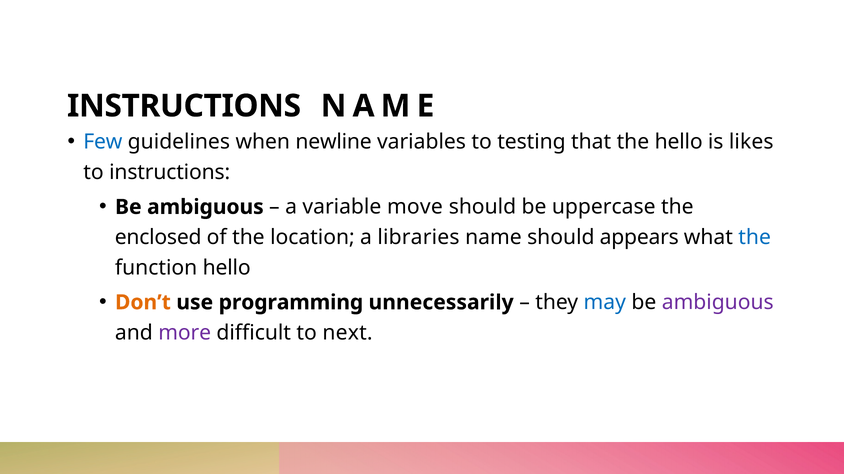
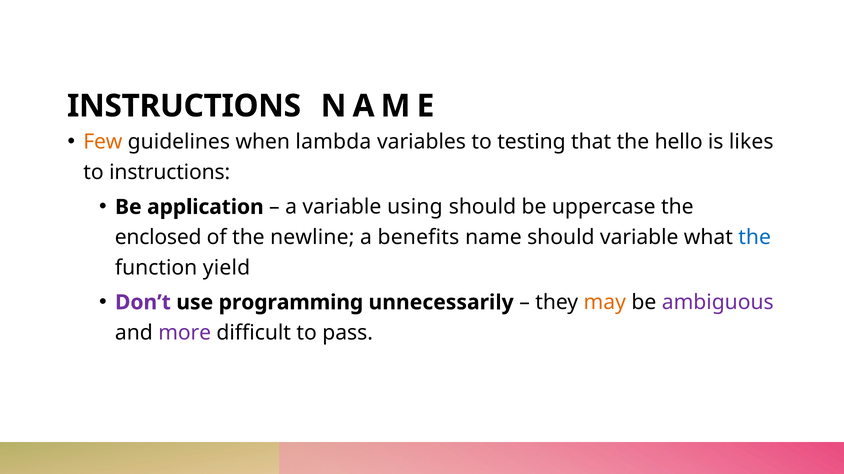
Few colour: blue -> orange
newline: newline -> lambda
ambiguous at (205, 207): ambiguous -> application
move: move -> using
location: location -> newline
libraries: libraries -> benefits
should appears: appears -> variable
function hello: hello -> yield
Don’t colour: orange -> purple
may colour: blue -> orange
next: next -> pass
